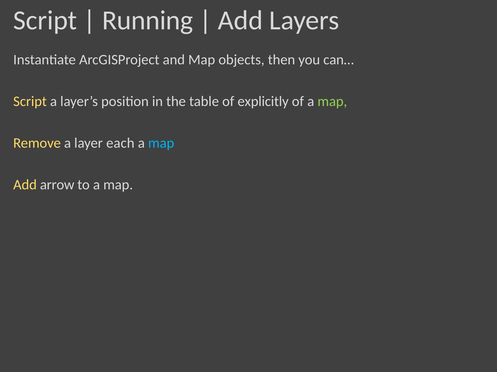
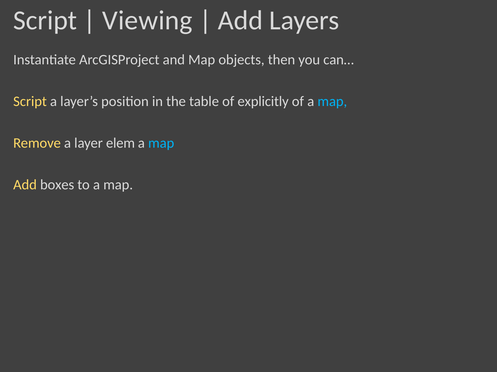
Running: Running -> Viewing
map at (332, 102) colour: light green -> light blue
each: each -> elem
arrow: arrow -> boxes
